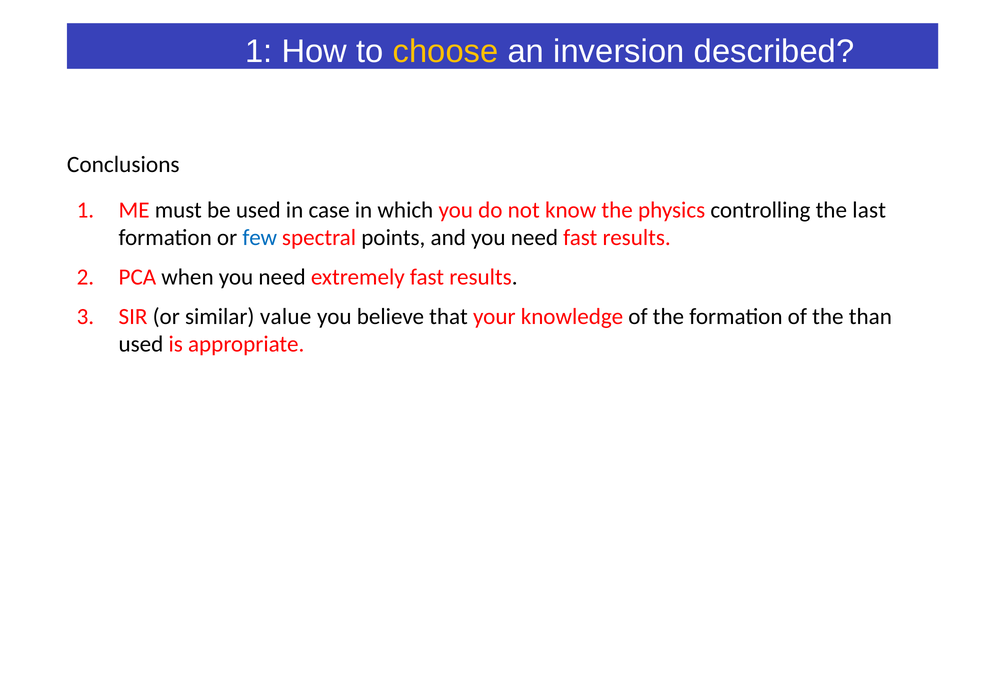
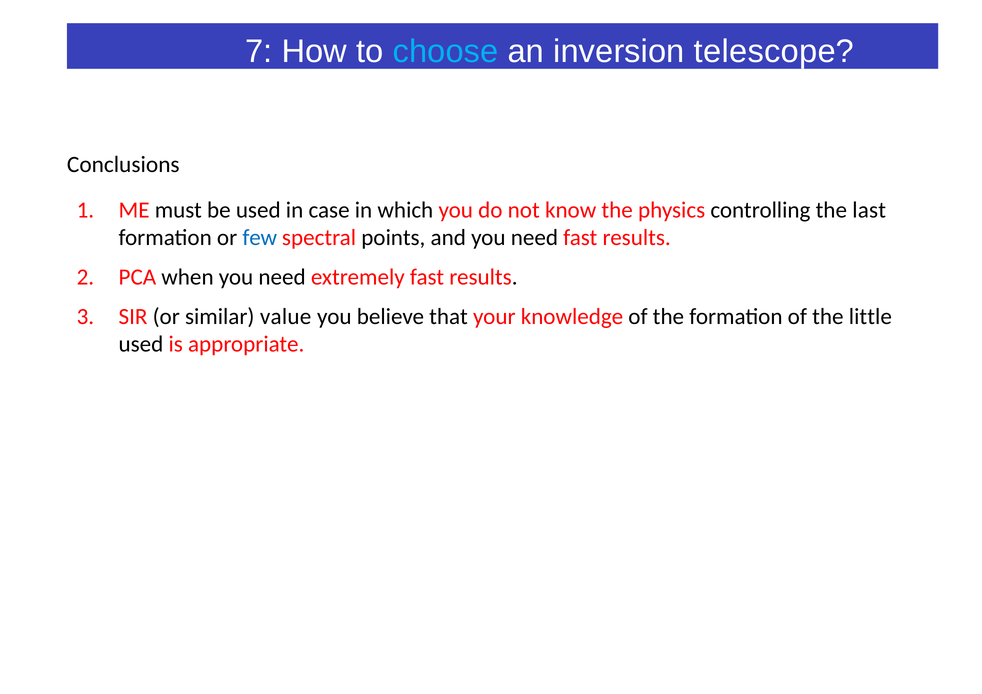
1 at (259, 52): 1 -> 7
choose colour: yellow -> light blue
described: described -> telescope
than: than -> little
